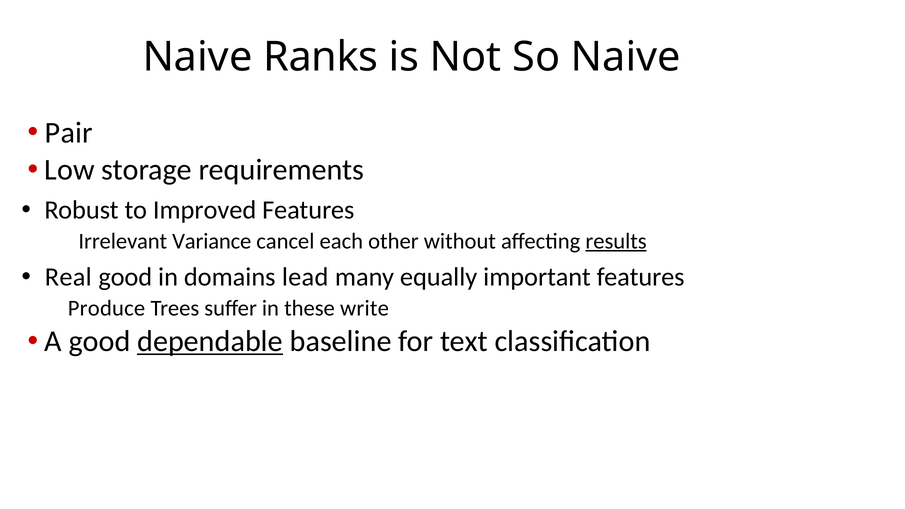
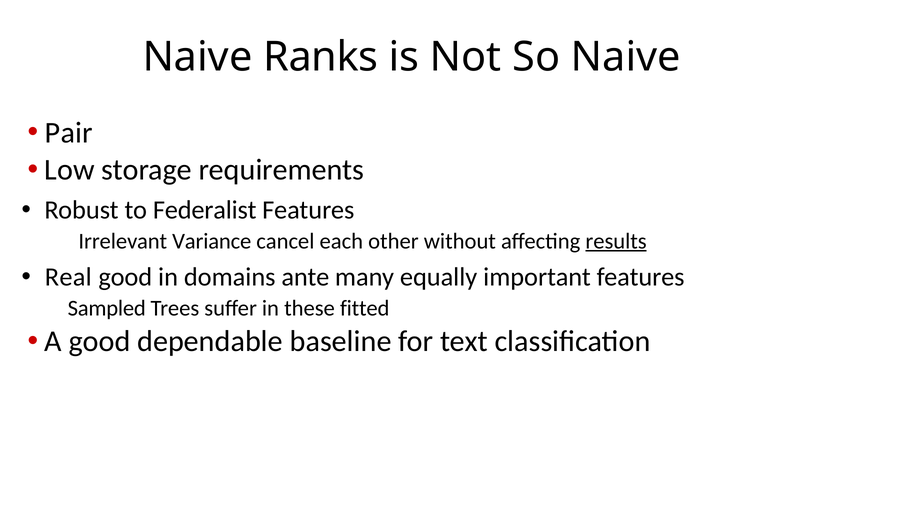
Improved: Improved -> Federalist
lead: lead -> ante
Produce: Produce -> Sampled
write: write -> fitted
dependable underline: present -> none
